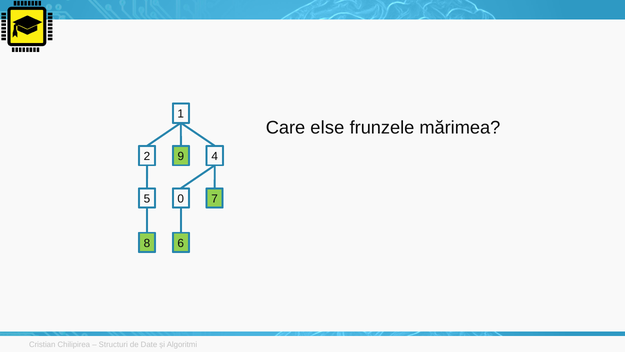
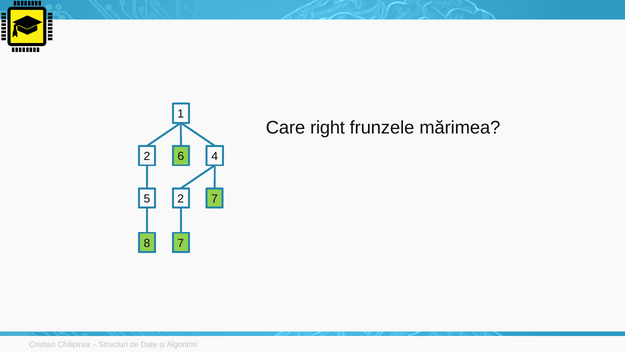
else: else -> right
9: 9 -> 6
5 0: 0 -> 2
8 6: 6 -> 7
